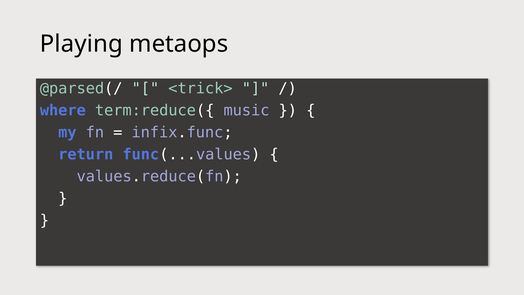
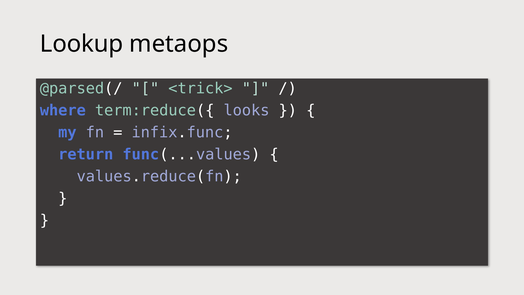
Playing: Playing -> Lookup
music: music -> looks
